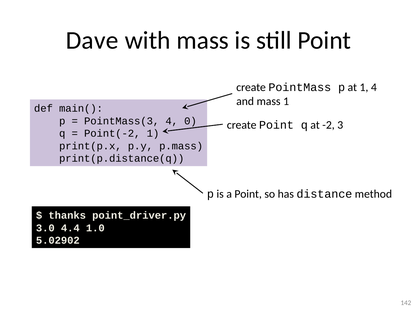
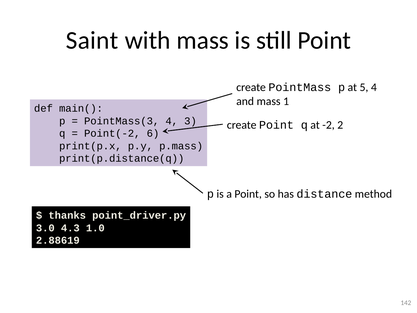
Dave: Dave -> Saint
at 1: 1 -> 5
0: 0 -> 3
3: 3 -> 2
Point(-2 1: 1 -> 6
4.4: 4.4 -> 4.3
5.02902: 5.02902 -> 2.88619
